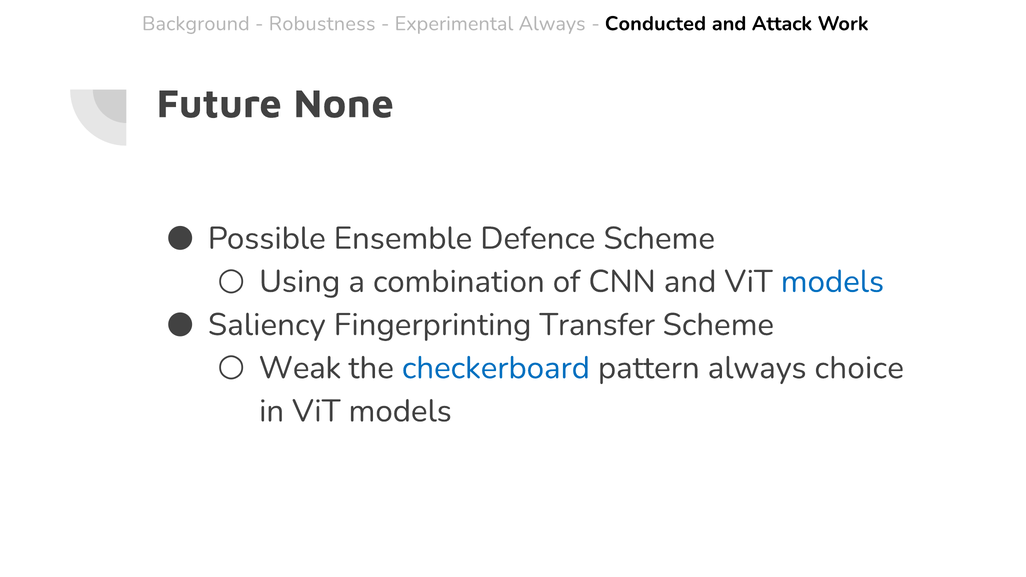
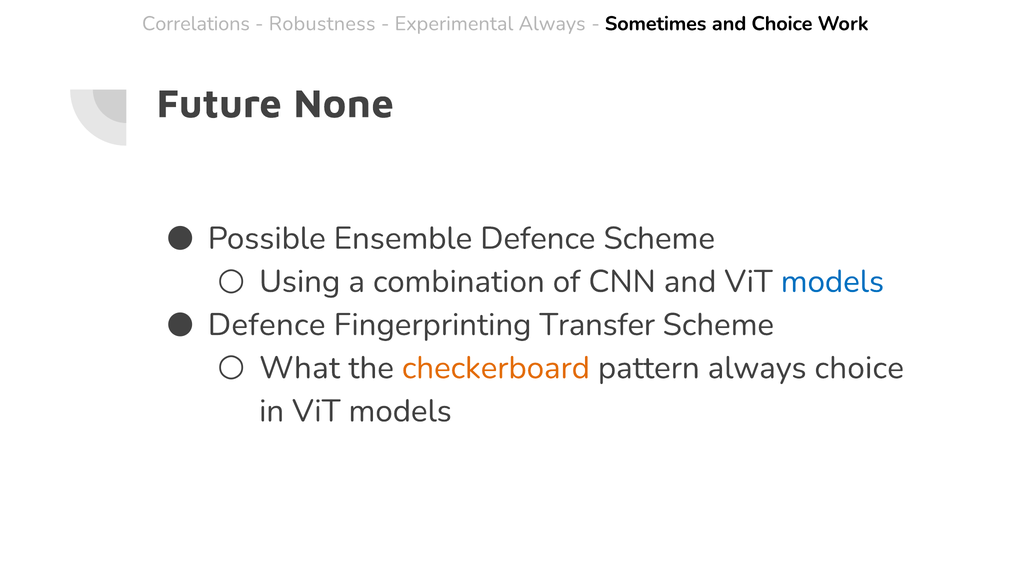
Background: Background -> Correlations
Conducted: Conducted -> Sometimes
and Attack: Attack -> Choice
Saliency at (267, 325): Saliency -> Defence
Weak: Weak -> What
checkerboard colour: blue -> orange
